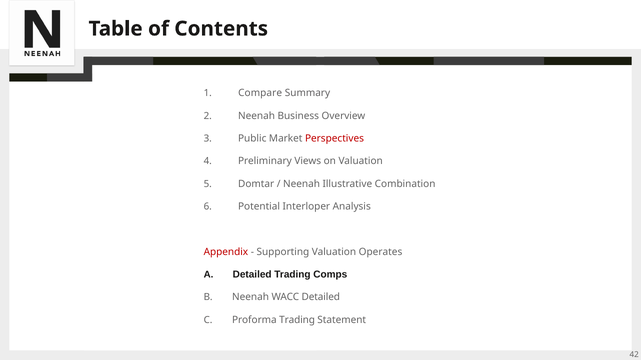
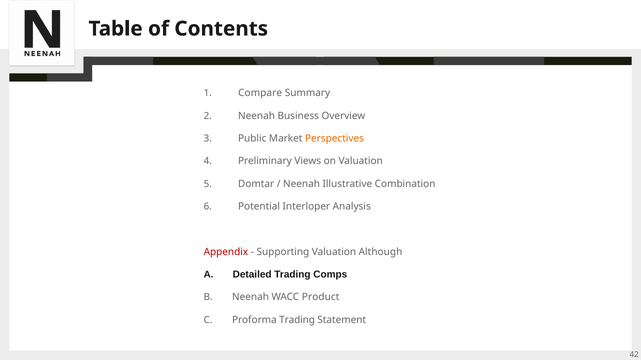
Perspectives colour: red -> orange
Operates: Operates -> Although
WACC Detailed: Detailed -> Product
